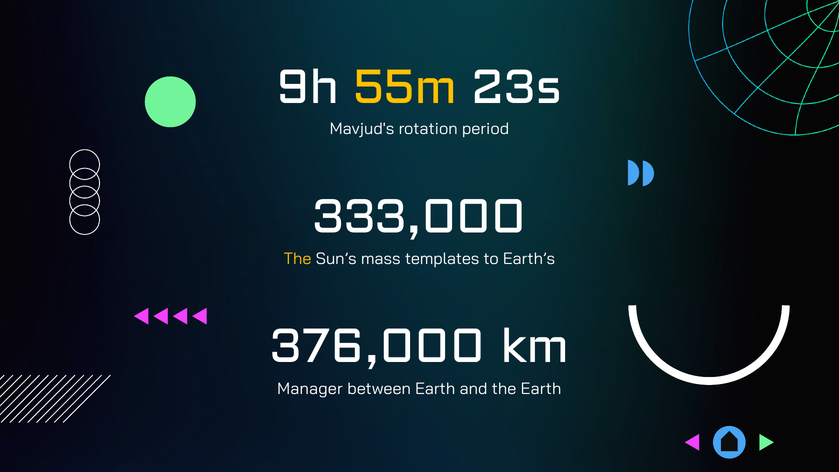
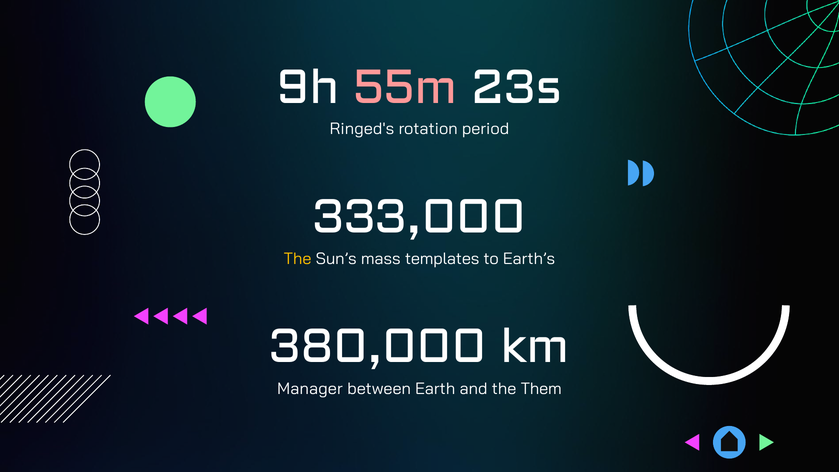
55m colour: yellow -> pink
Mavjud's: Mavjud's -> Ringed's
376,000: 376,000 -> 380,000
the Earth: Earth -> Them
